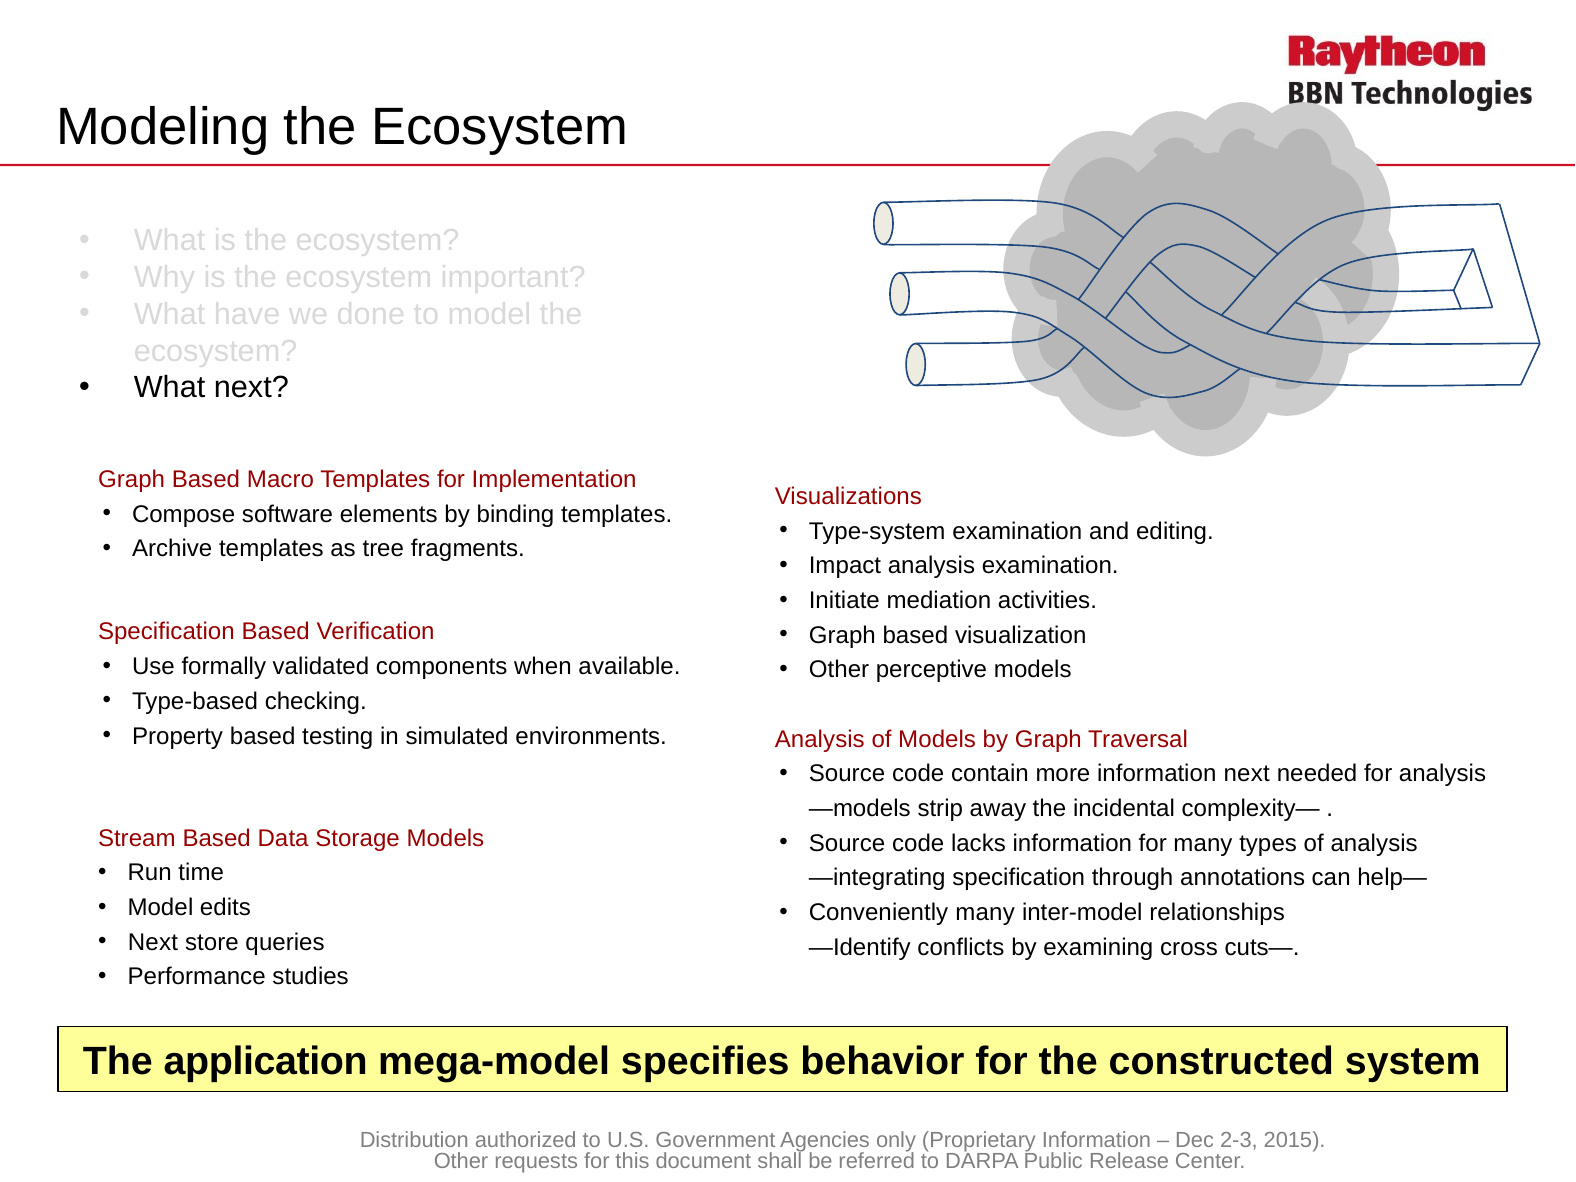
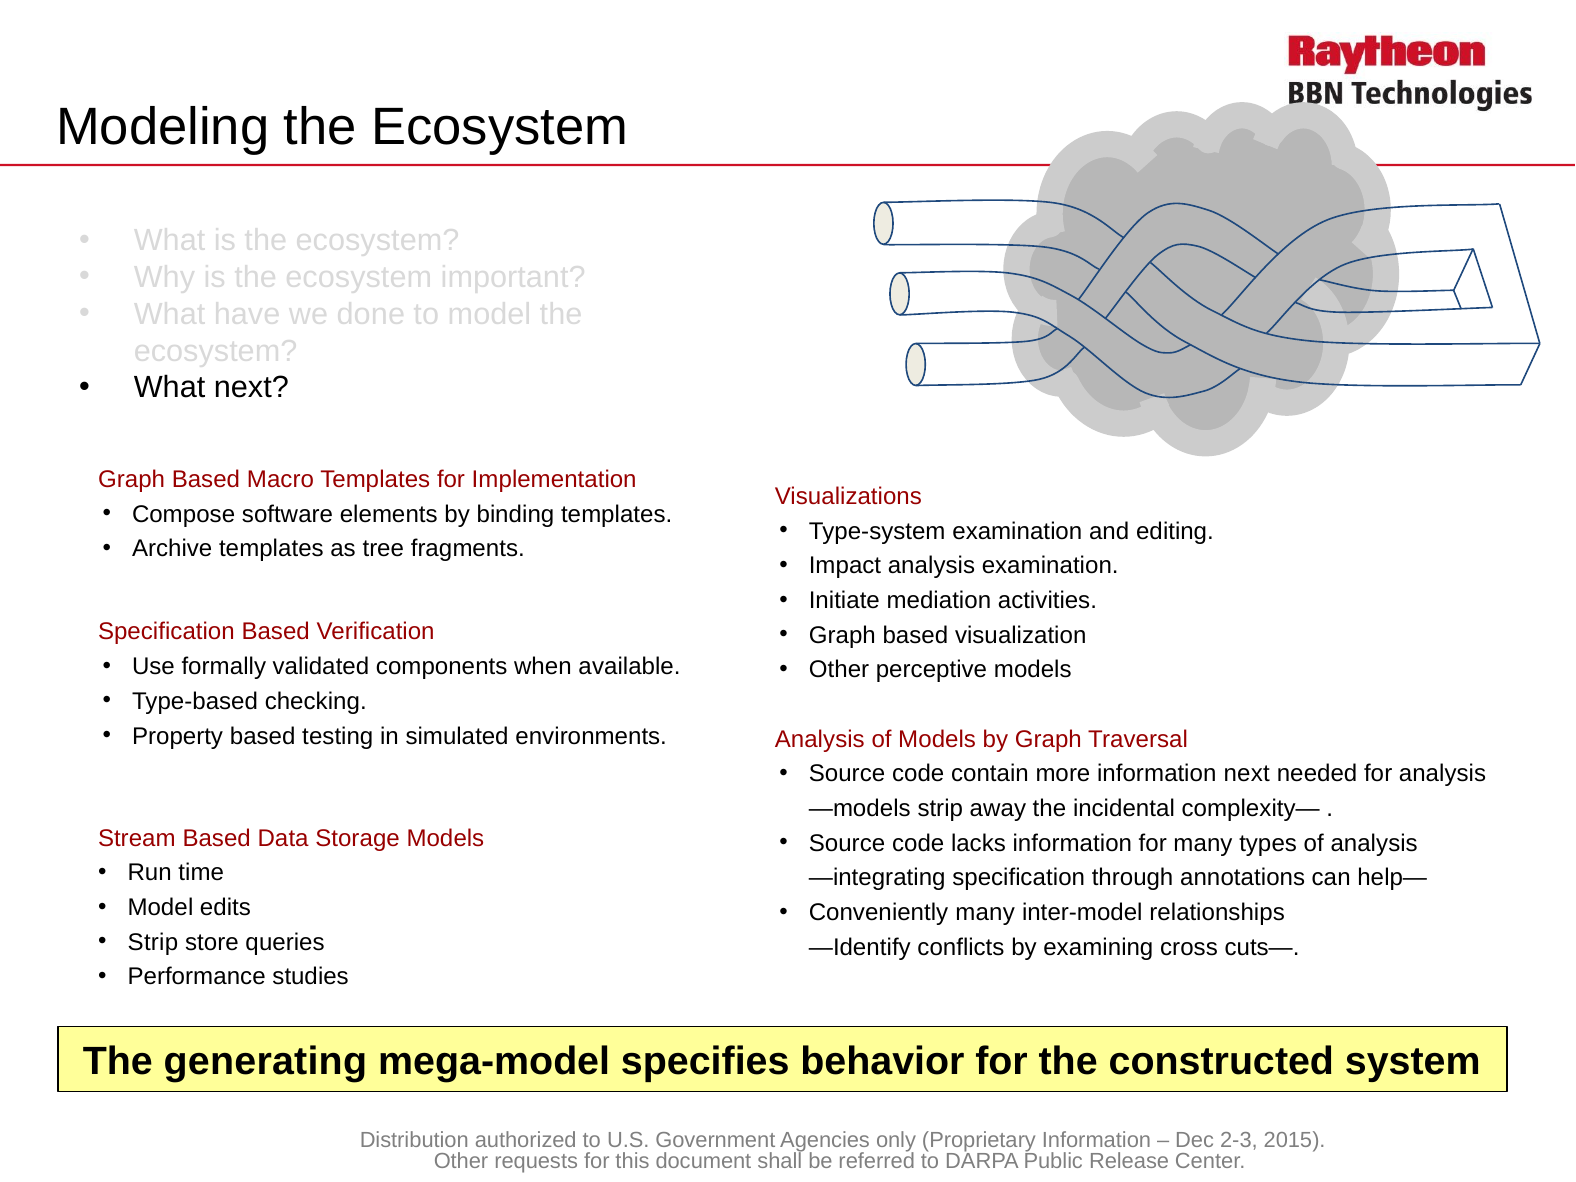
Next at (153, 942): Next -> Strip
application: application -> generating
